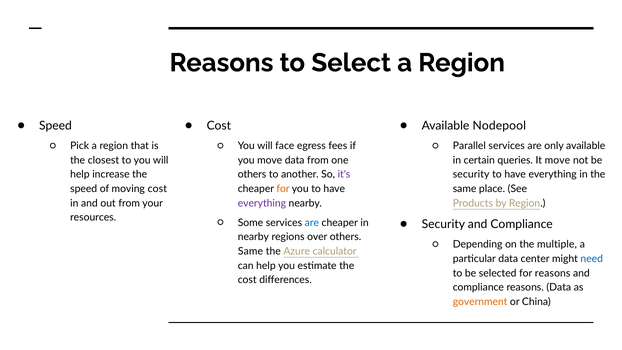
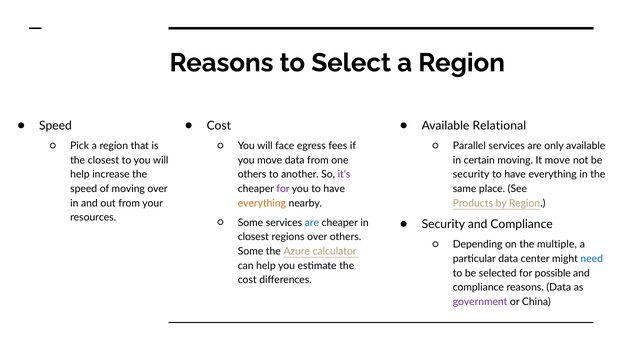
Nodepool: Nodepool -> Relational
certain queries: queries -> moving
moving cost: cost -> over
for at (283, 189) colour: orange -> purple
everything at (262, 203) colour: purple -> orange
nearby at (253, 237): nearby -> closest
Same at (250, 251): Same -> Some
for reasons: reasons -> possible
government colour: orange -> purple
